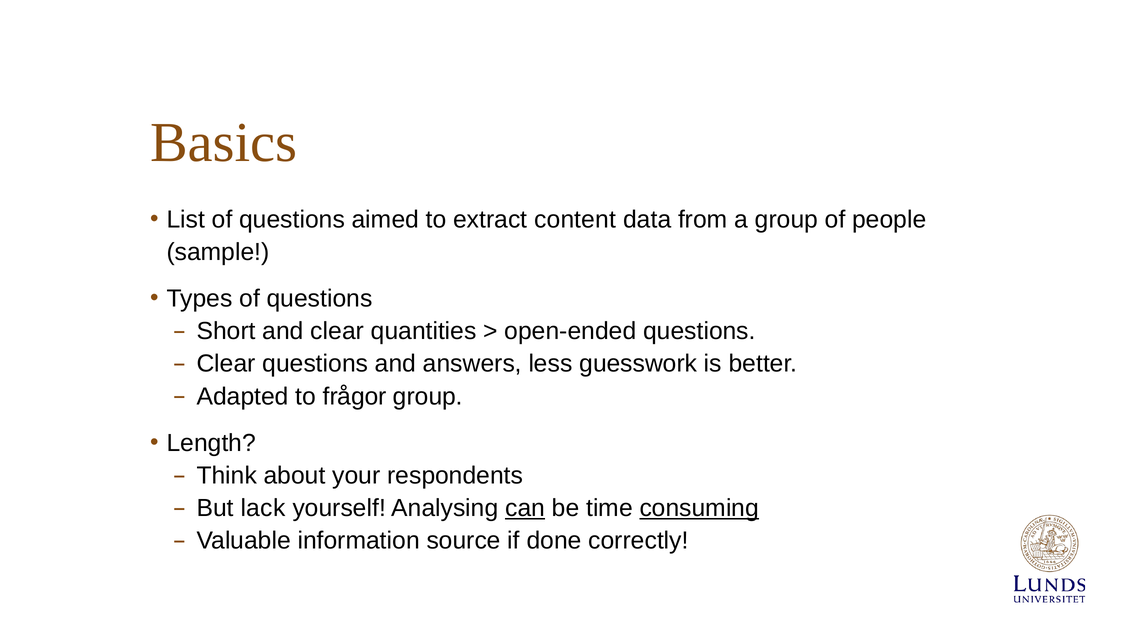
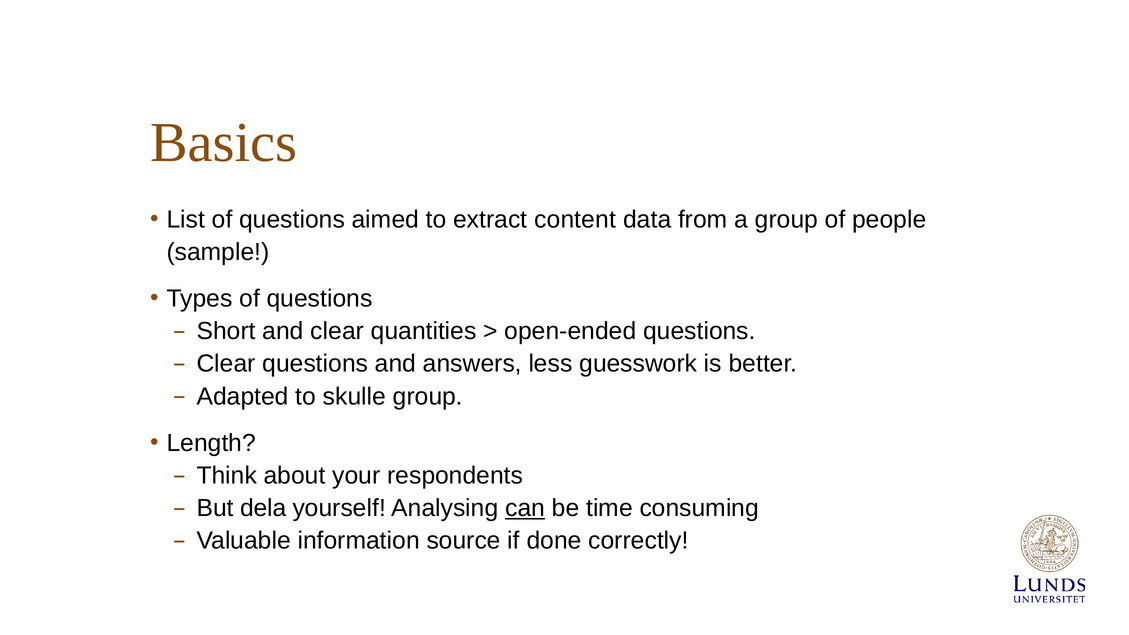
frågor: frågor -> skulle
lack: lack -> dela
consuming underline: present -> none
